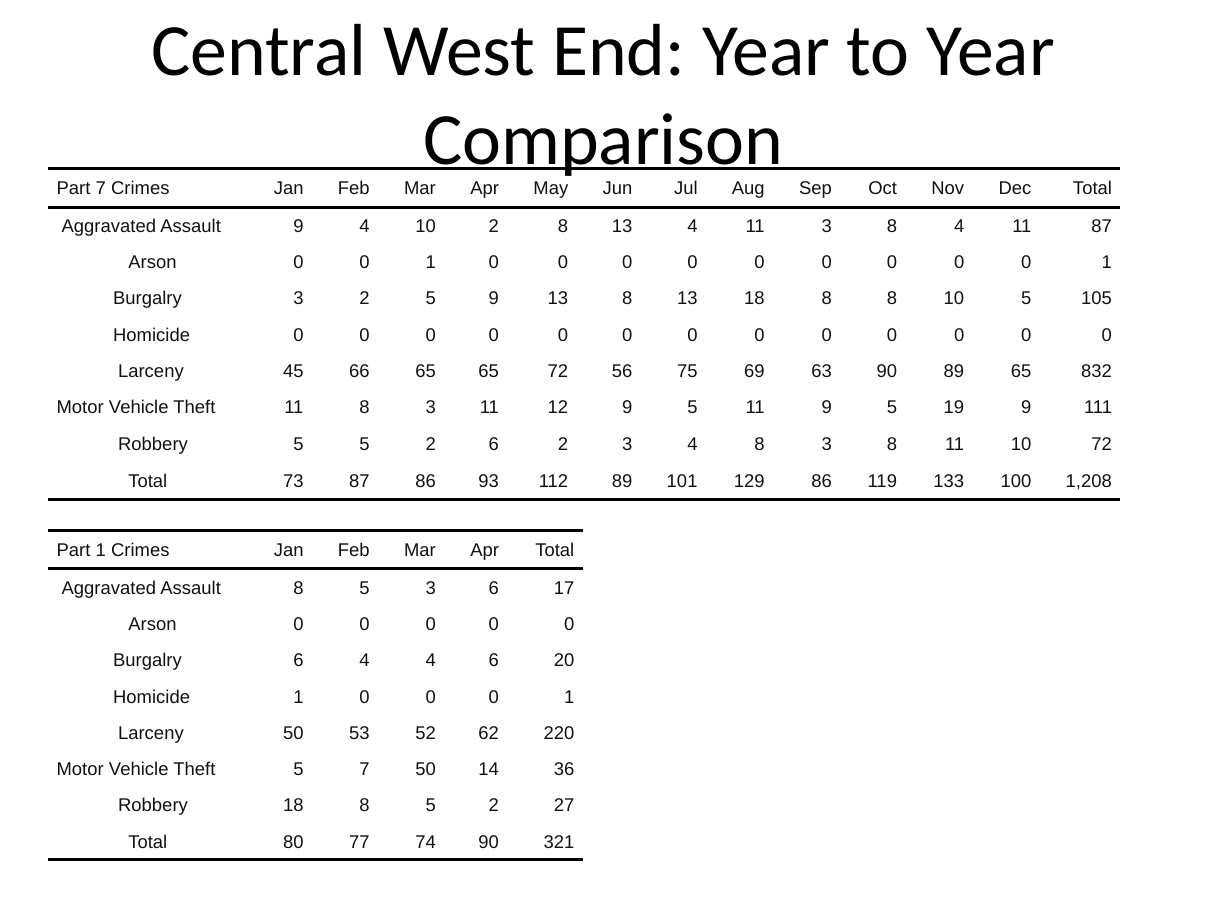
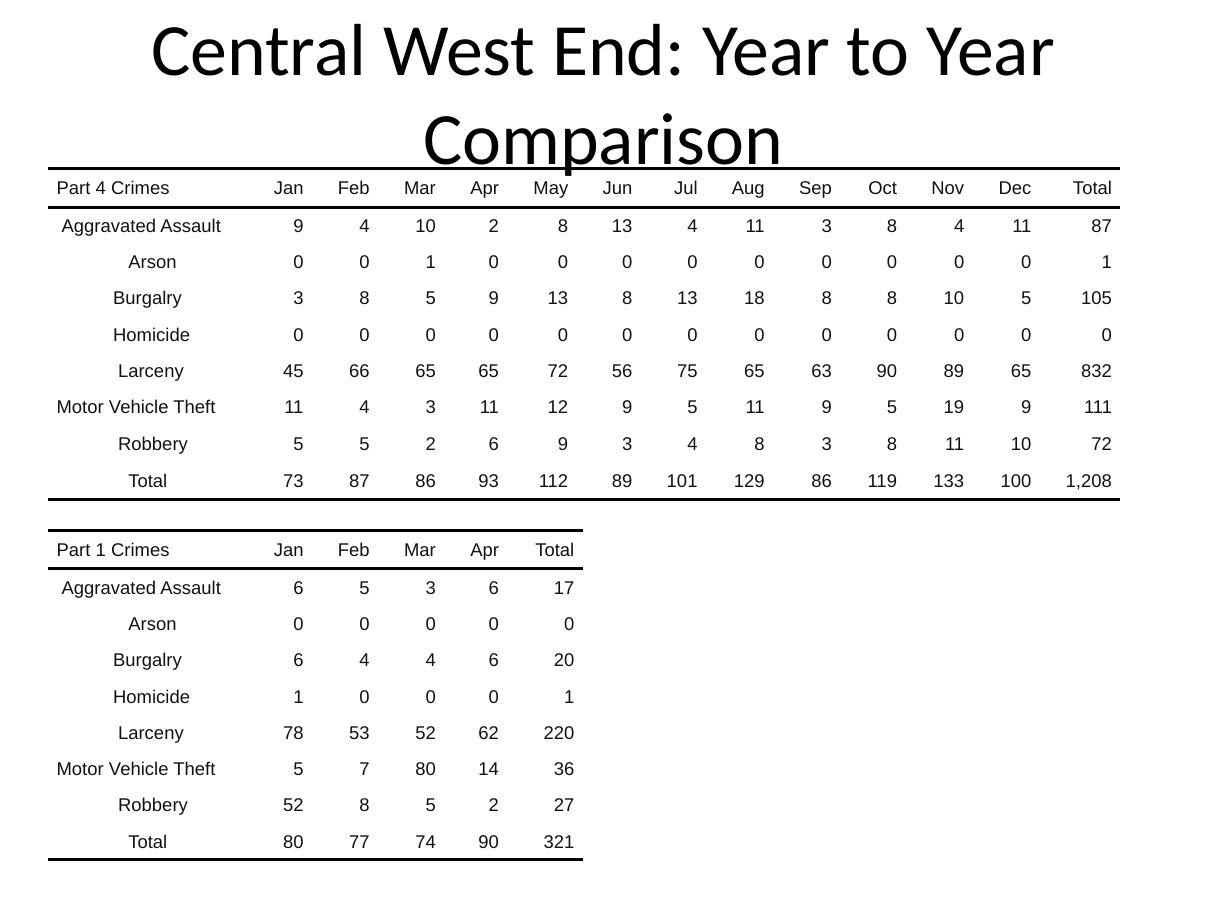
Part 7: 7 -> 4
Burgalry 3 2: 2 -> 8
75 69: 69 -> 65
11 8: 8 -> 4
6 2: 2 -> 9
Assault 8: 8 -> 6
Larceny 50: 50 -> 78
7 50: 50 -> 80
Robbery 18: 18 -> 52
